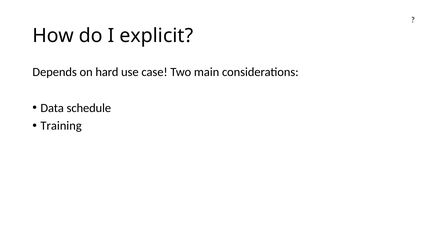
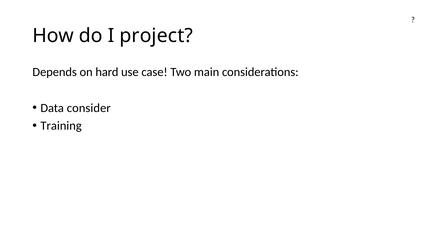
explicit: explicit -> project
schedule: schedule -> consider
